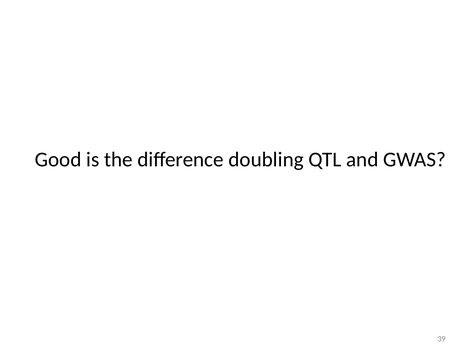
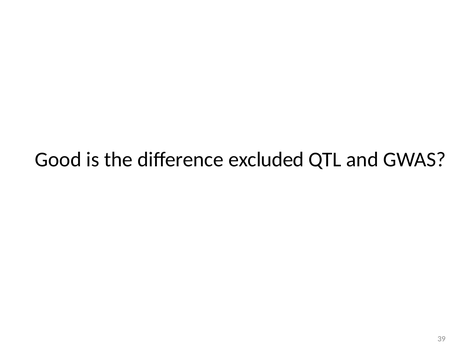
doubling: doubling -> excluded
